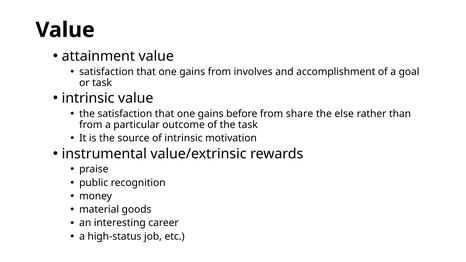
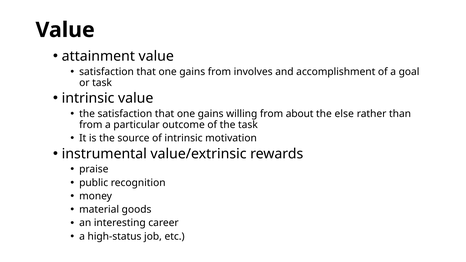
before: before -> willing
share: share -> about
